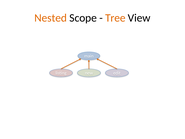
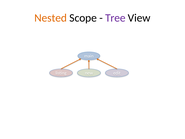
Tree colour: orange -> purple
